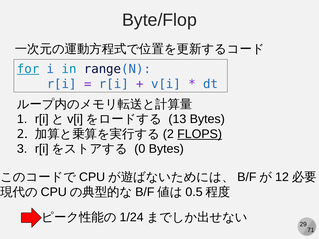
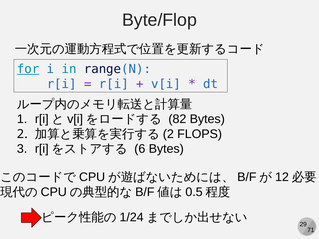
13: 13 -> 82
FLOPS underline: present -> none
0: 0 -> 6
